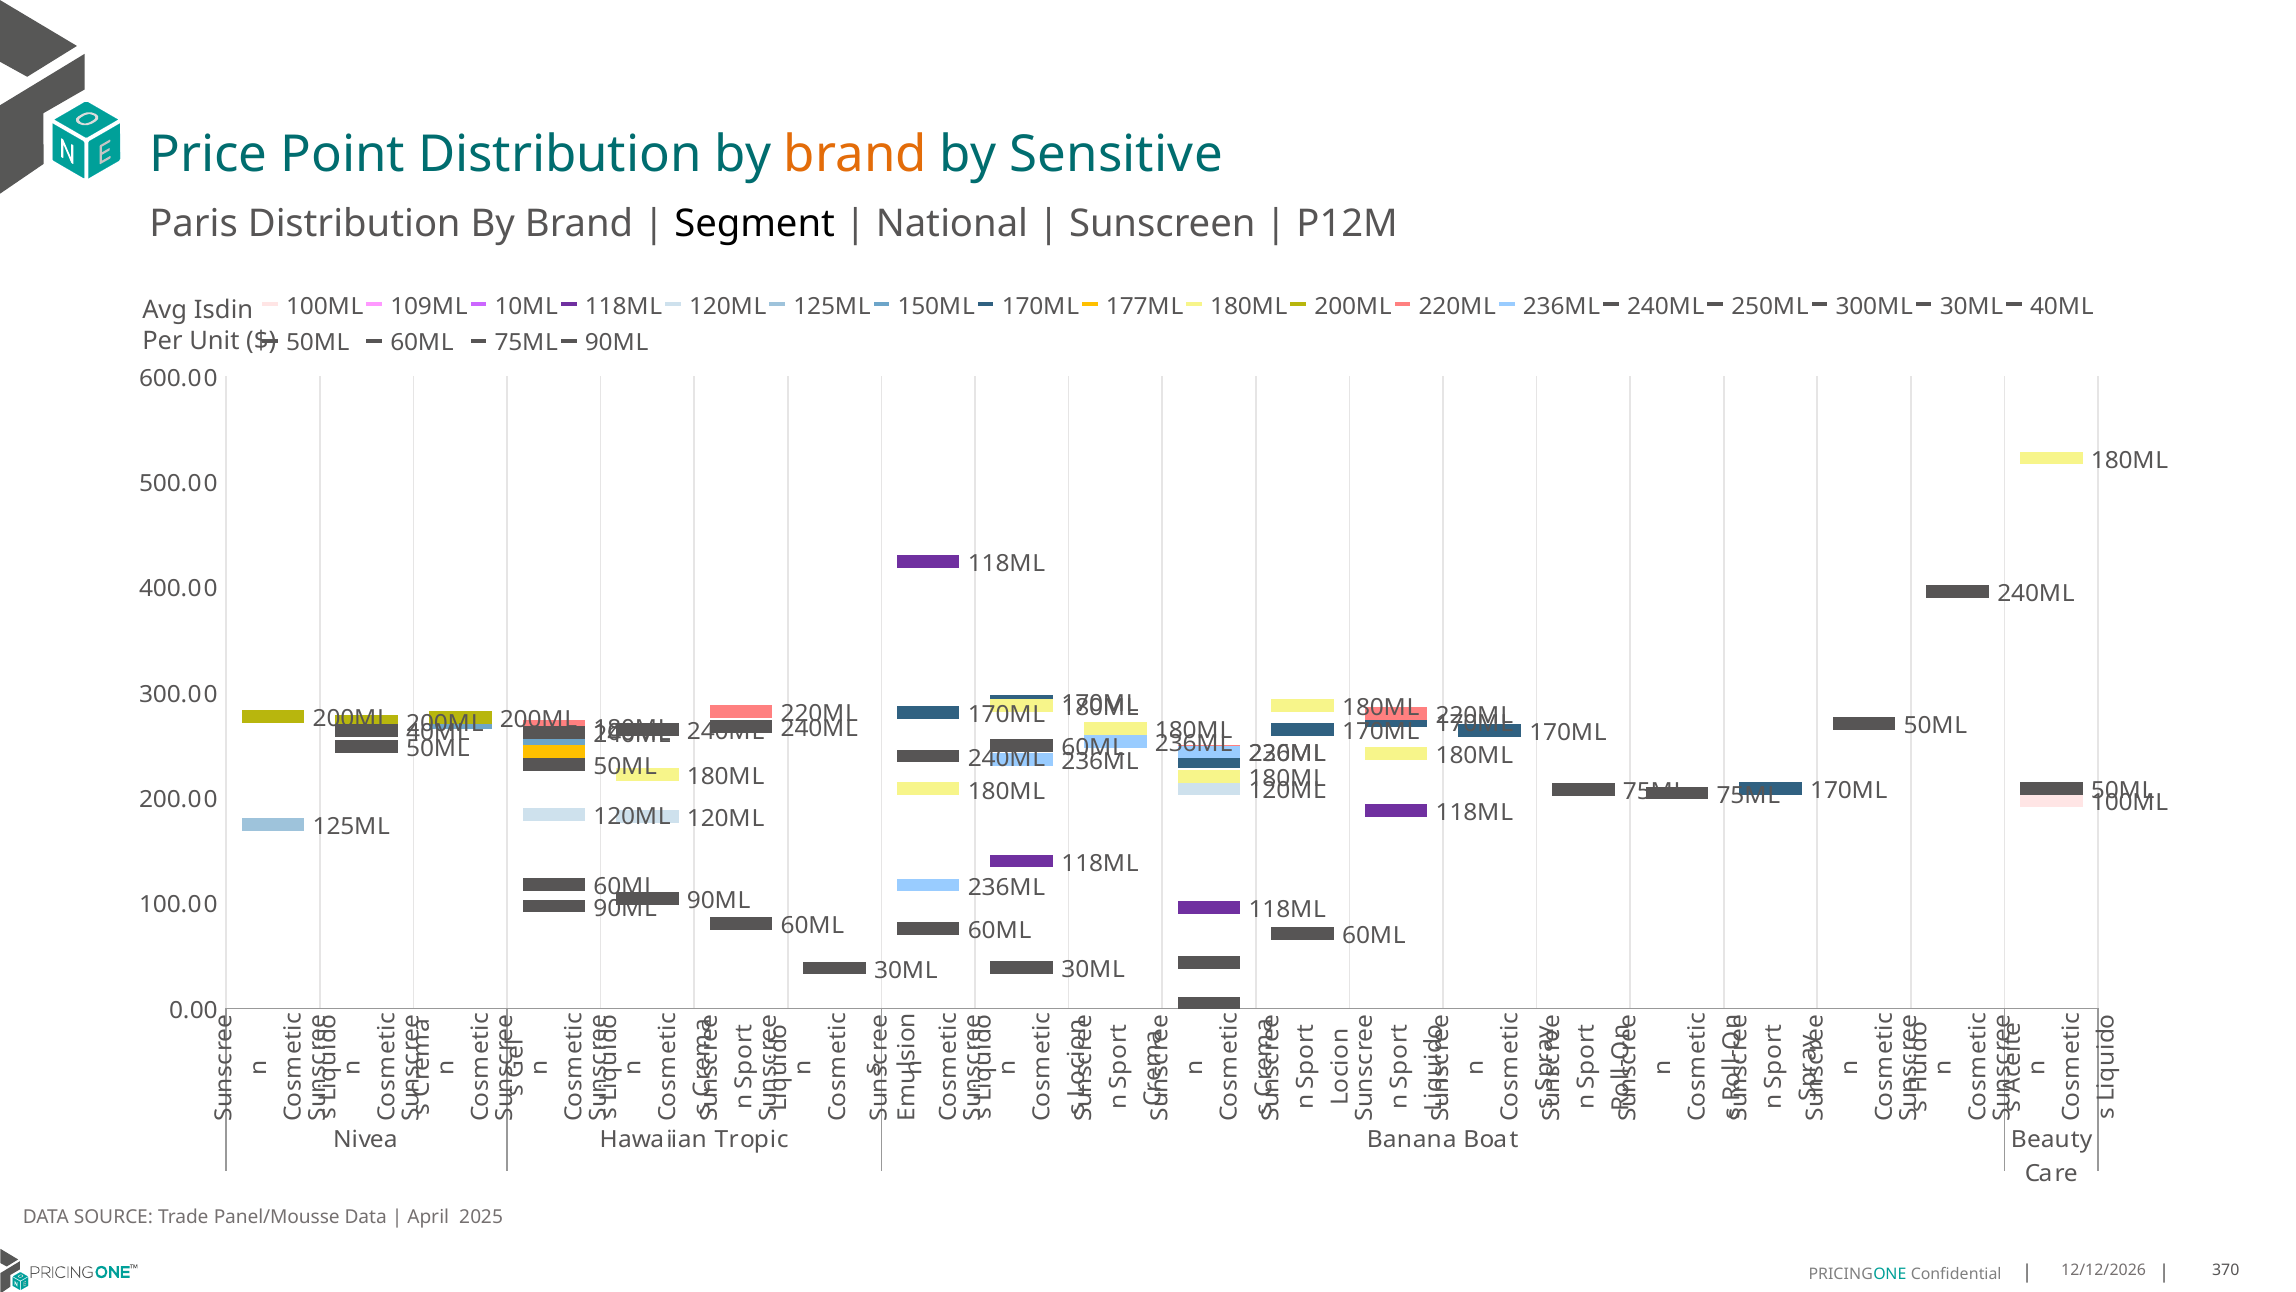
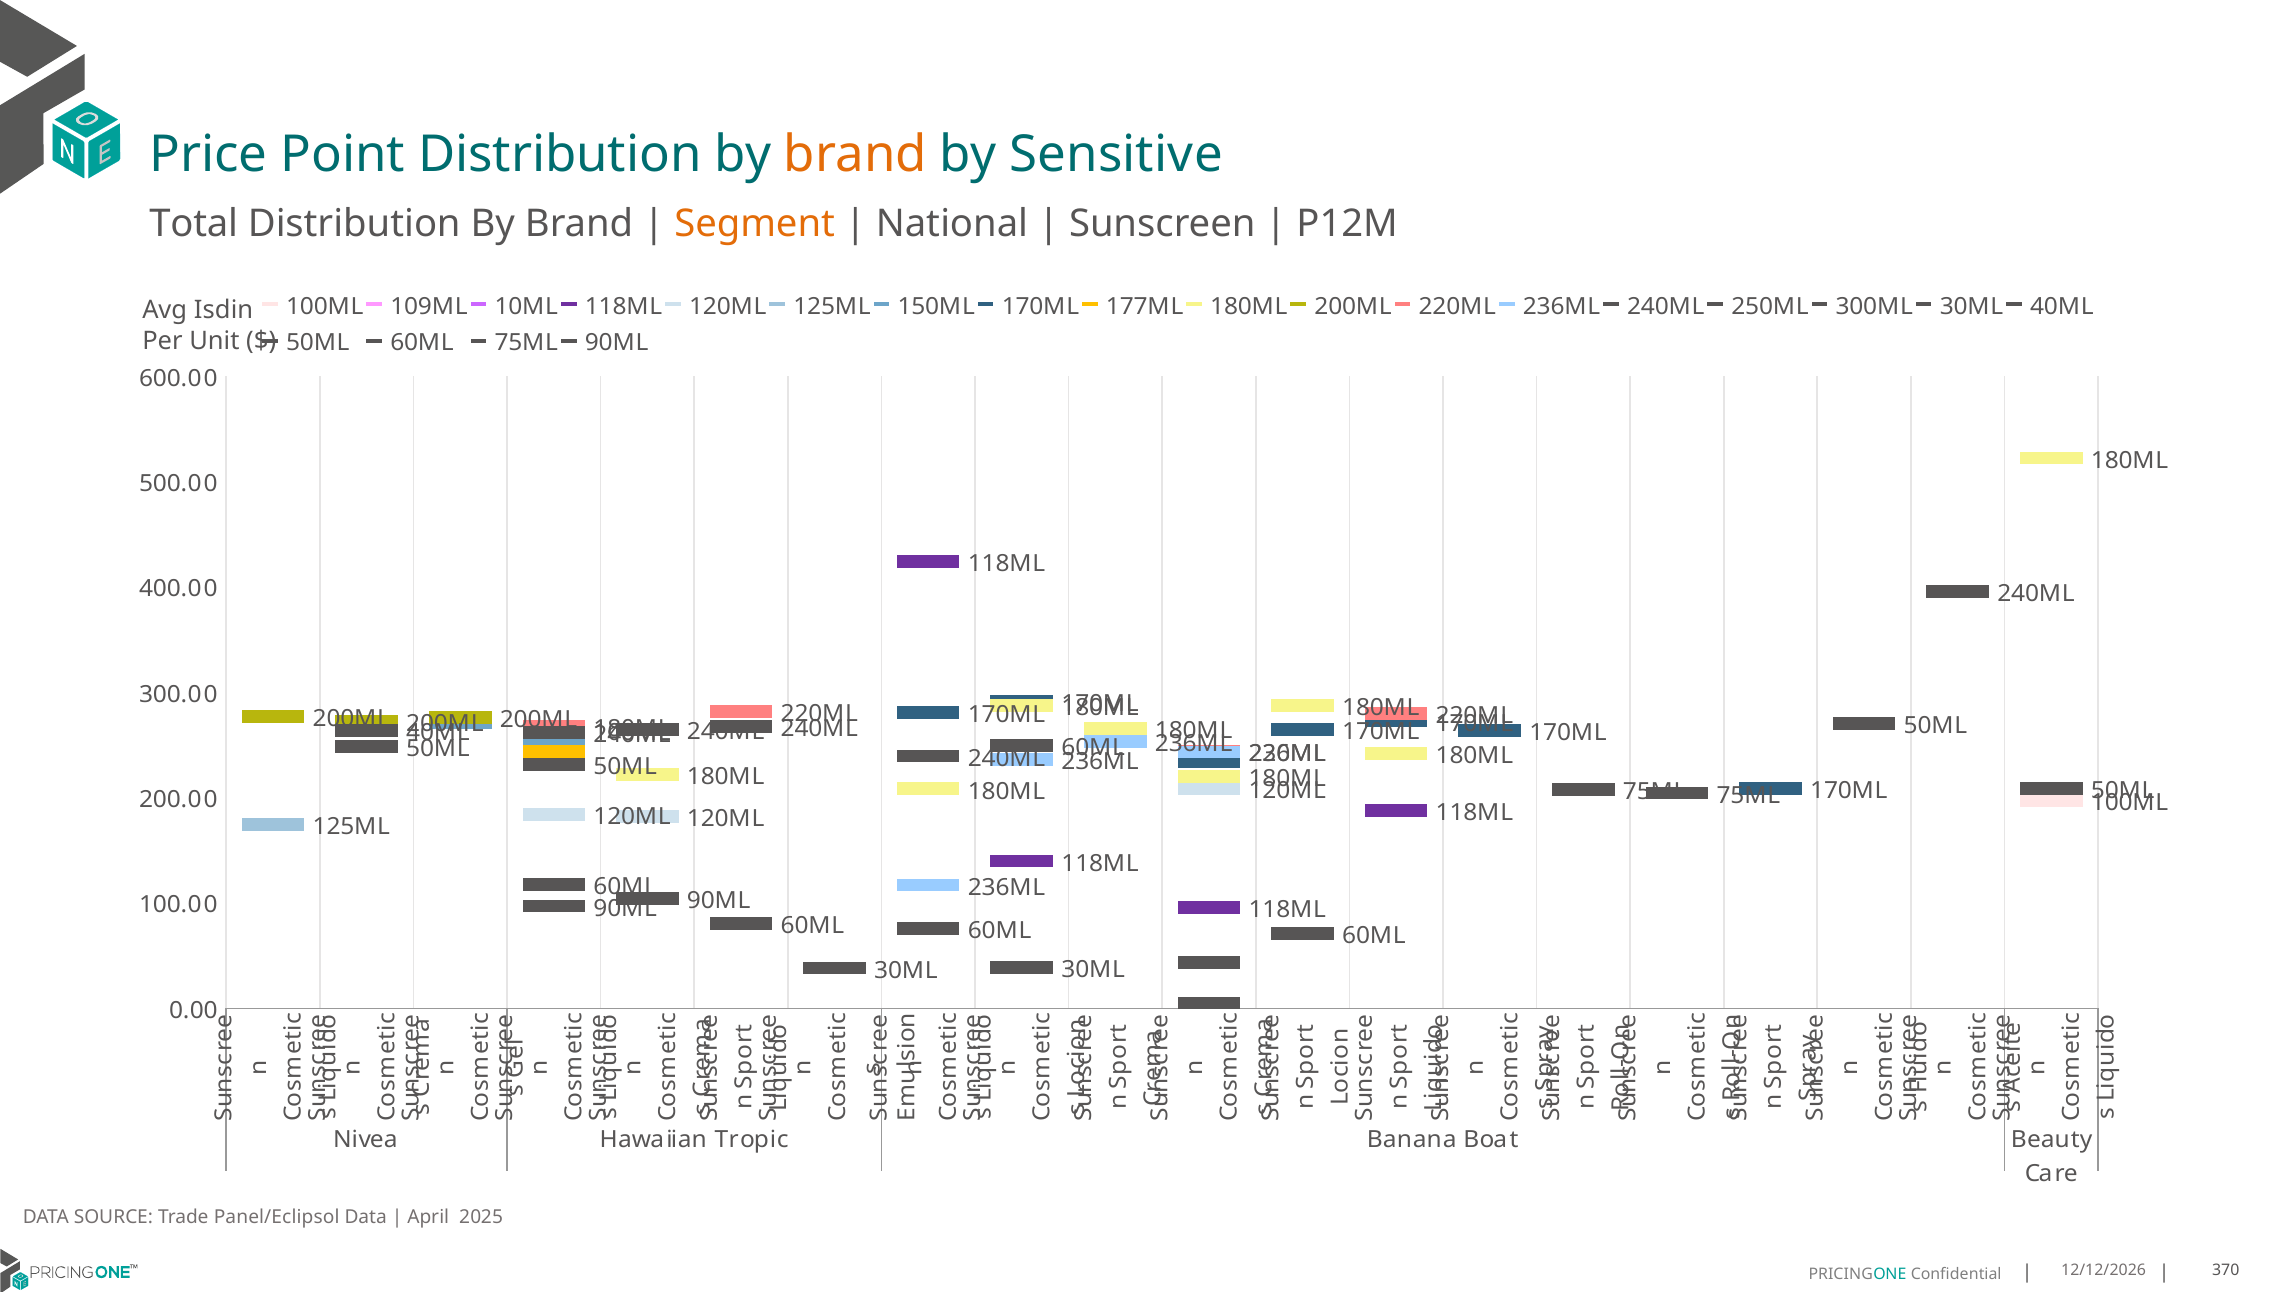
Paris: Paris -> Total
Segment colour: black -> orange
Panel/Mousse: Panel/Mousse -> Panel/Eclipsol
